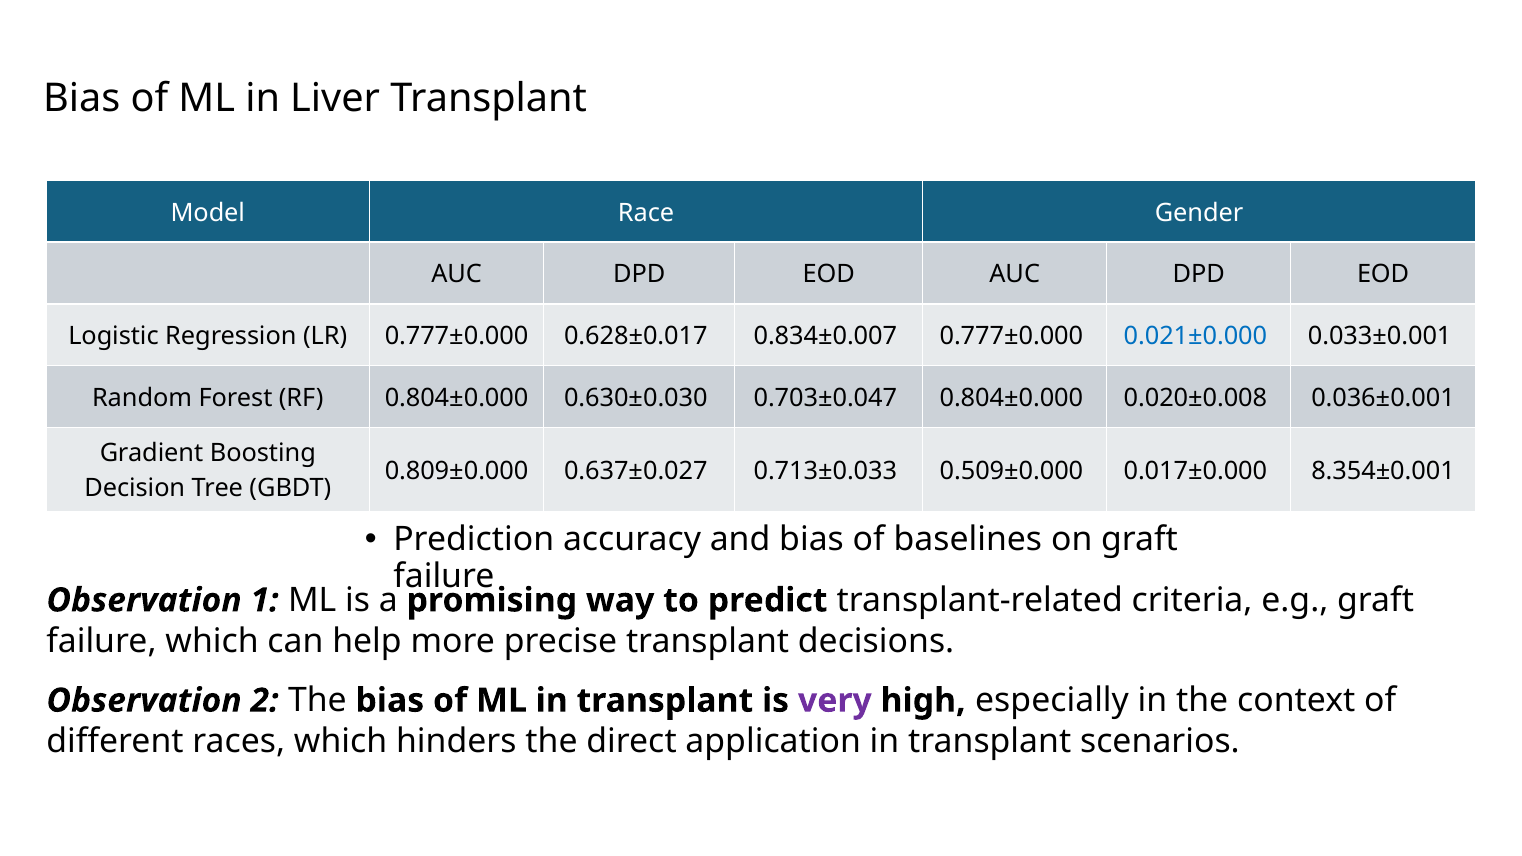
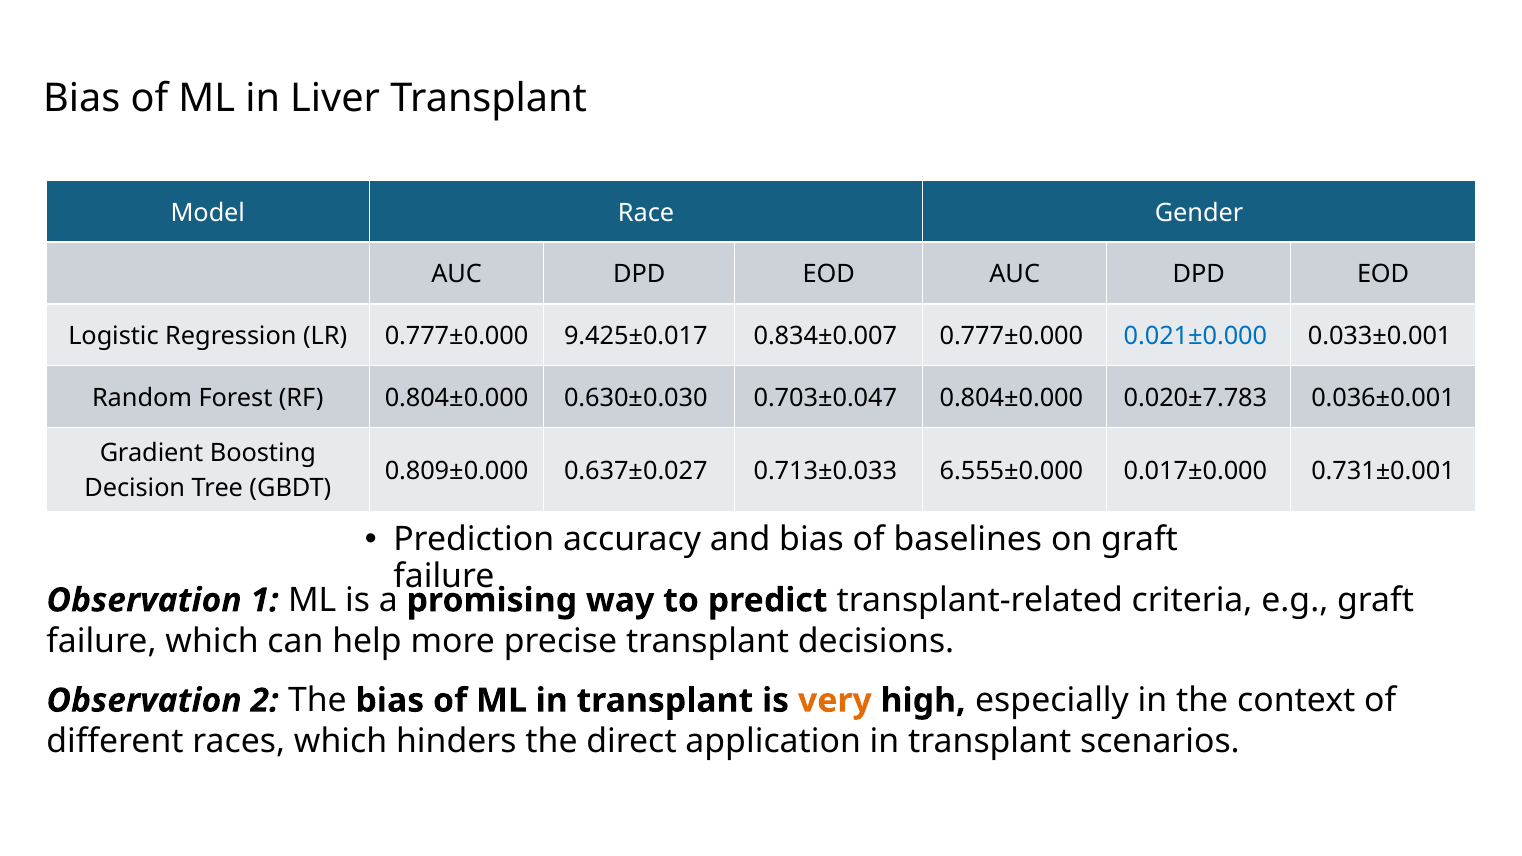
0.628±0.017: 0.628±0.017 -> 9.425±0.017
0.020±0.008: 0.020±0.008 -> 0.020±7.783
0.509±0.000: 0.509±0.000 -> 6.555±0.000
8.354±0.001: 8.354±0.001 -> 0.731±0.001
very colour: purple -> orange
